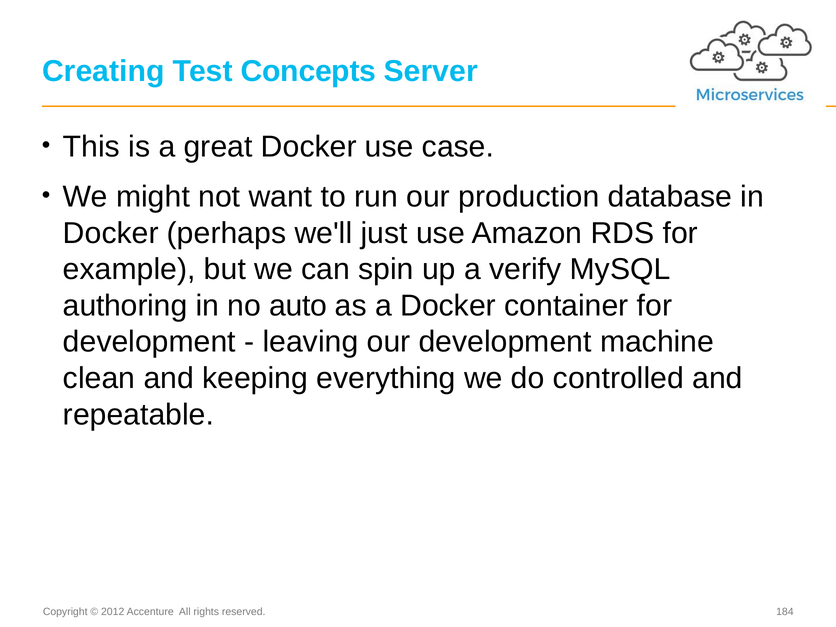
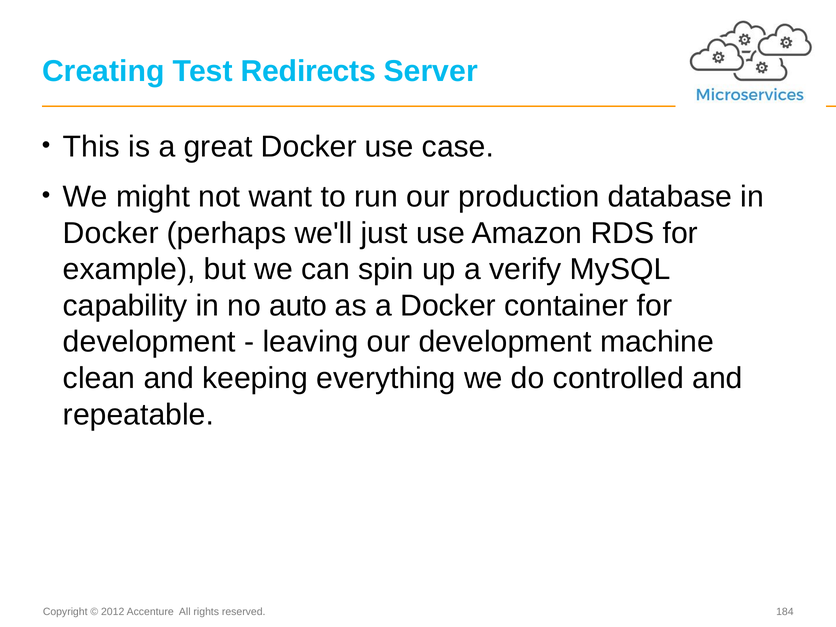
Concepts: Concepts -> Redirects
authoring: authoring -> capability
